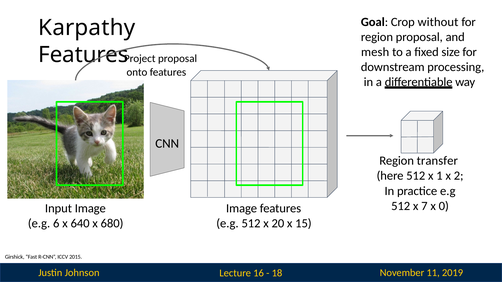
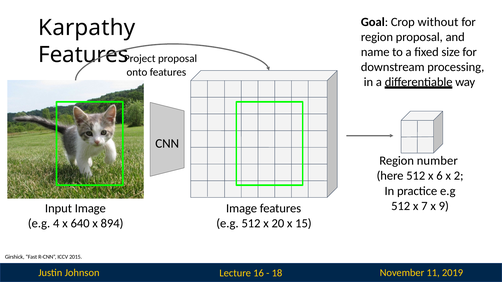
mesh: mesh -> name
transfer: transfer -> number
1: 1 -> 6
0: 0 -> 9
6: 6 -> 4
680: 680 -> 894
